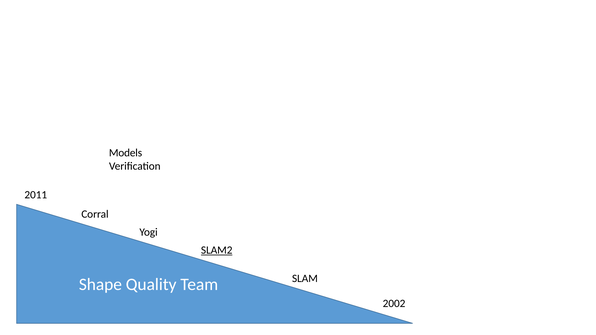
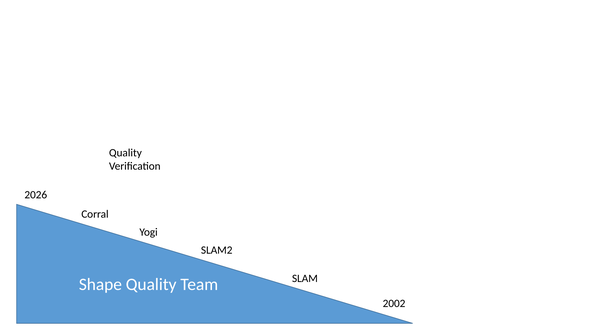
Models at (126, 153): Models -> Quality
2011: 2011 -> 2026
SLAM2 underline: present -> none
